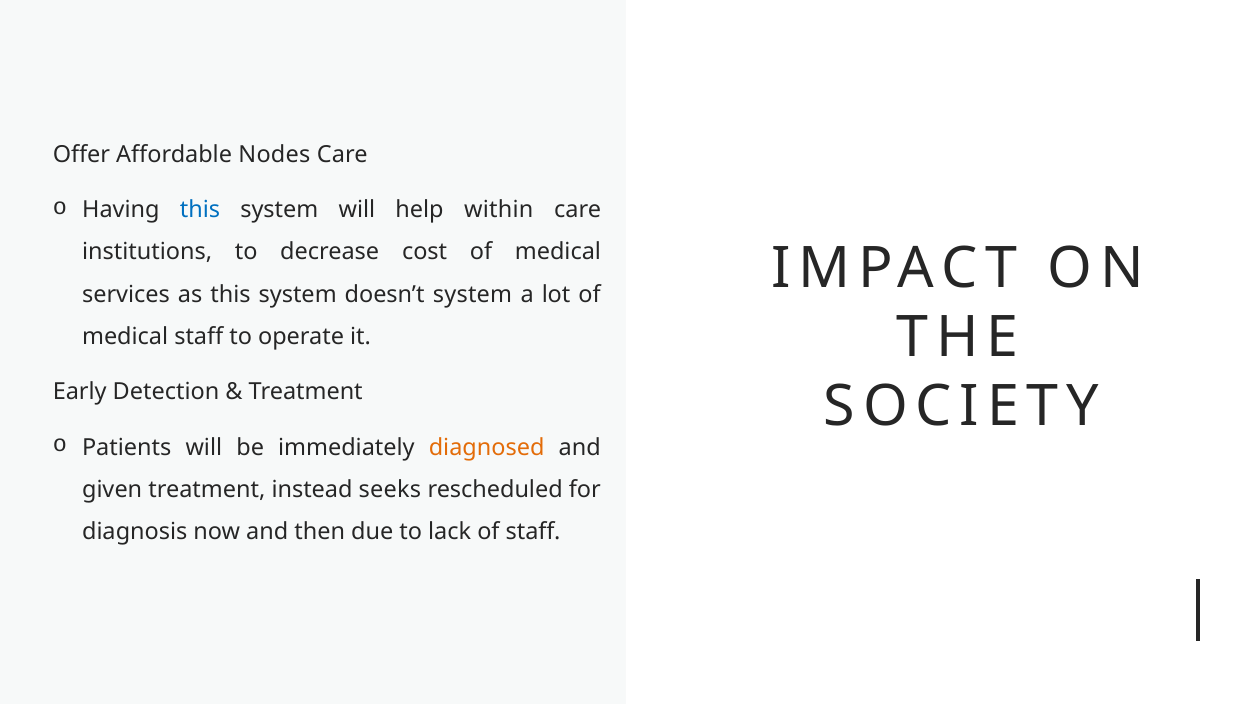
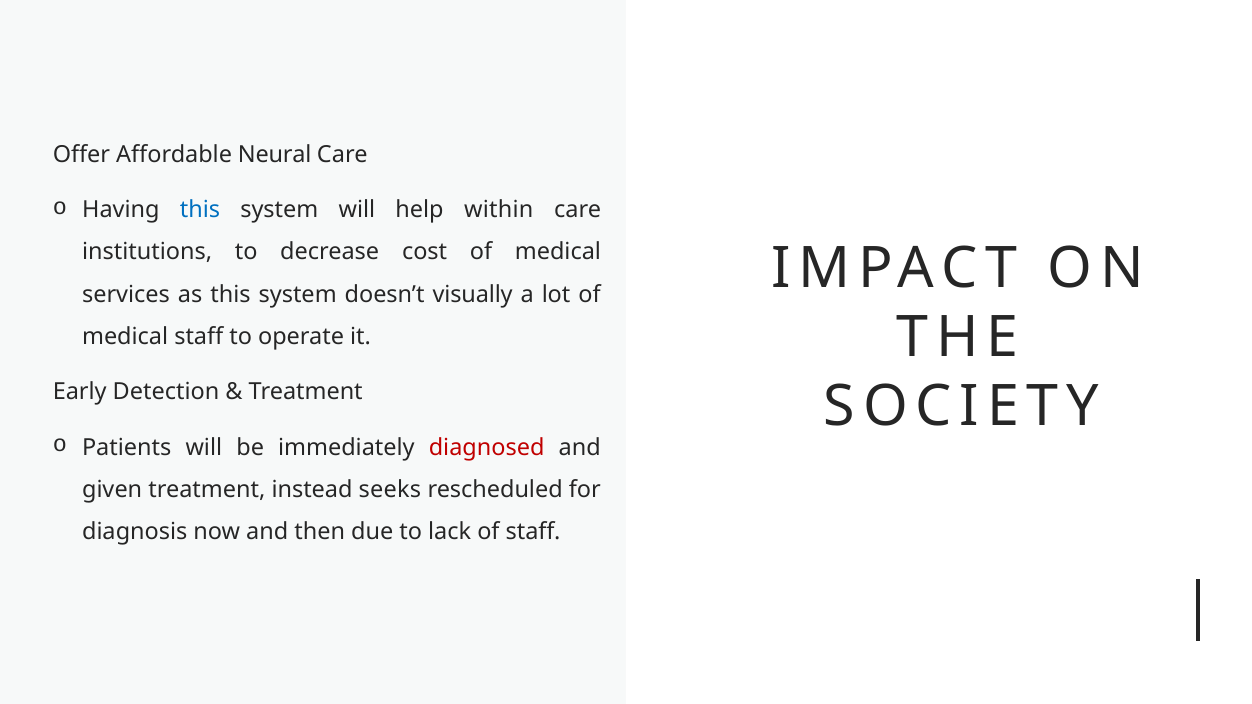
Nodes: Nodes -> Neural
doesn’t system: system -> visually
diagnosed colour: orange -> red
